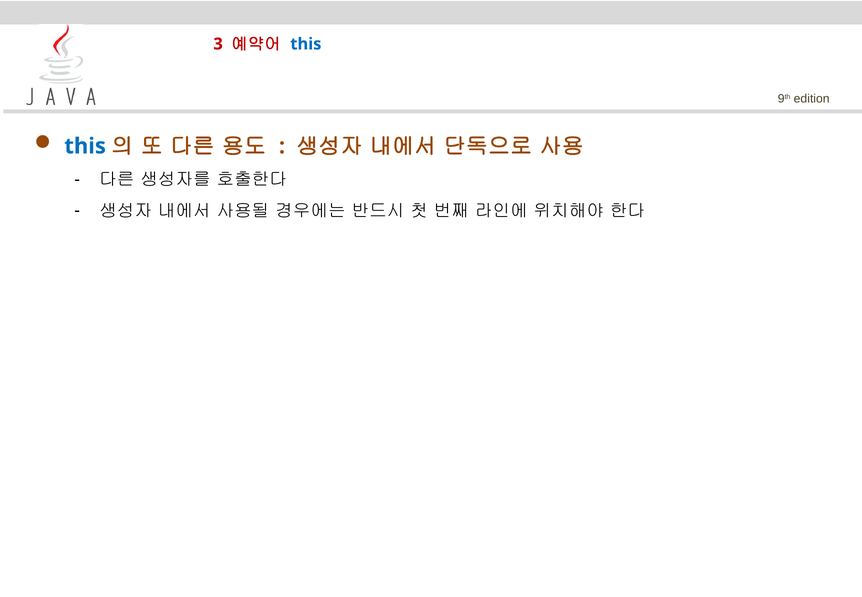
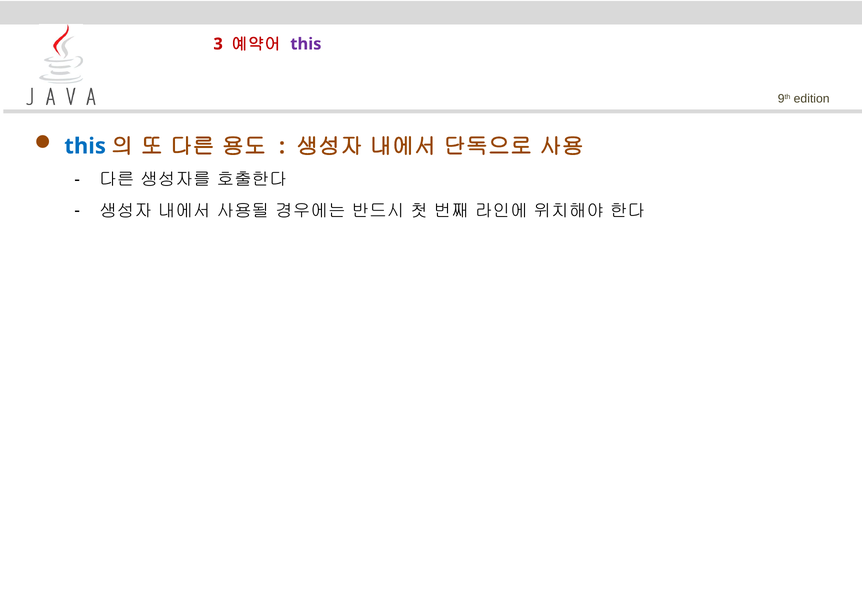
this at (306, 44) colour: blue -> purple
